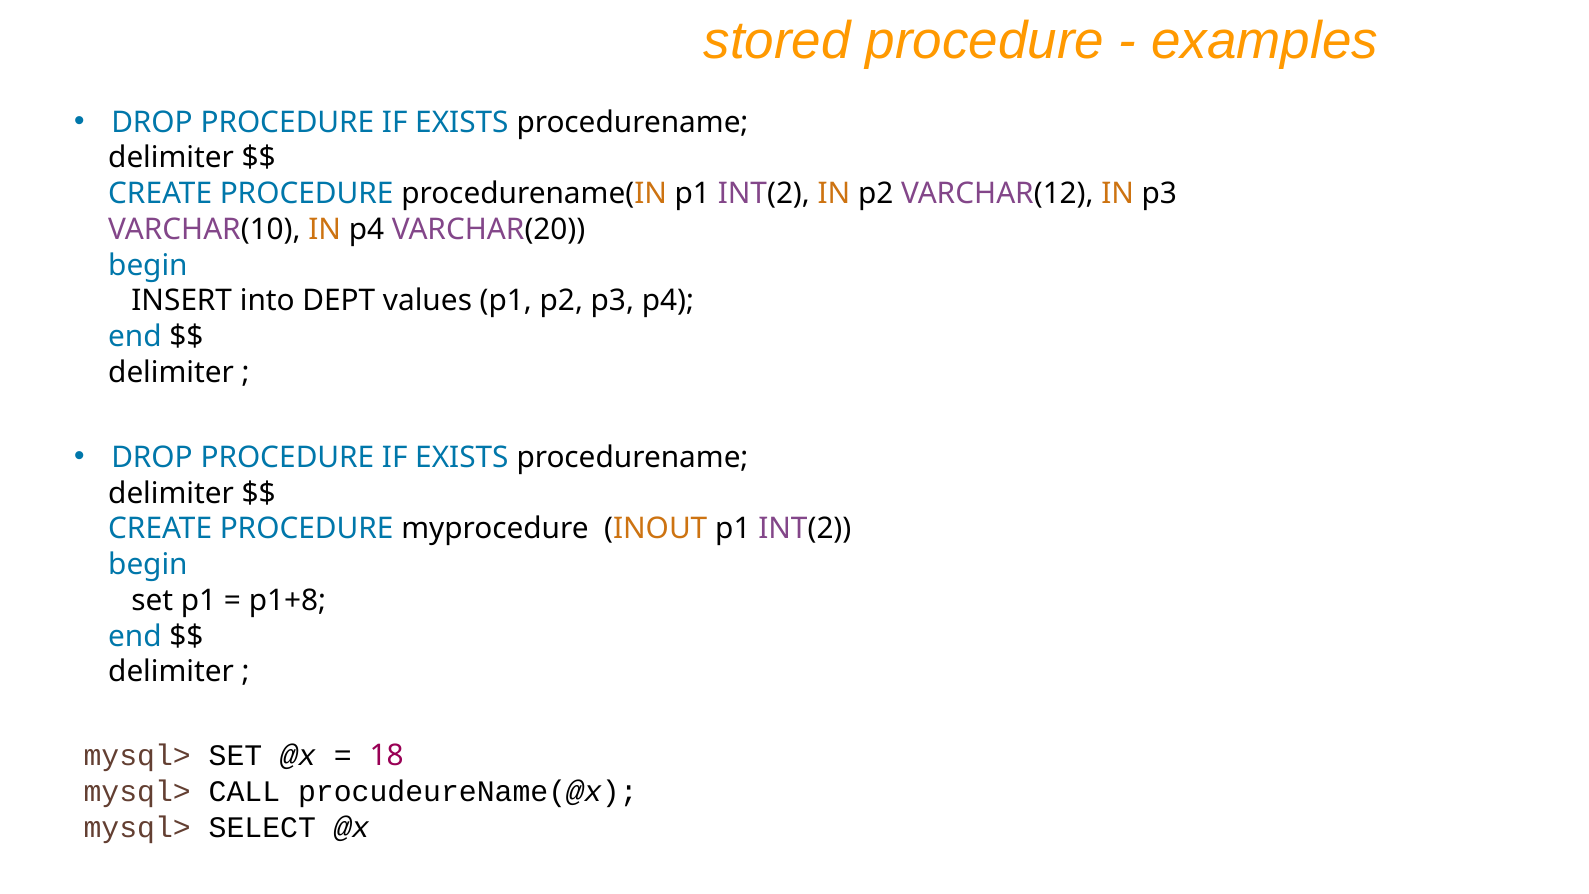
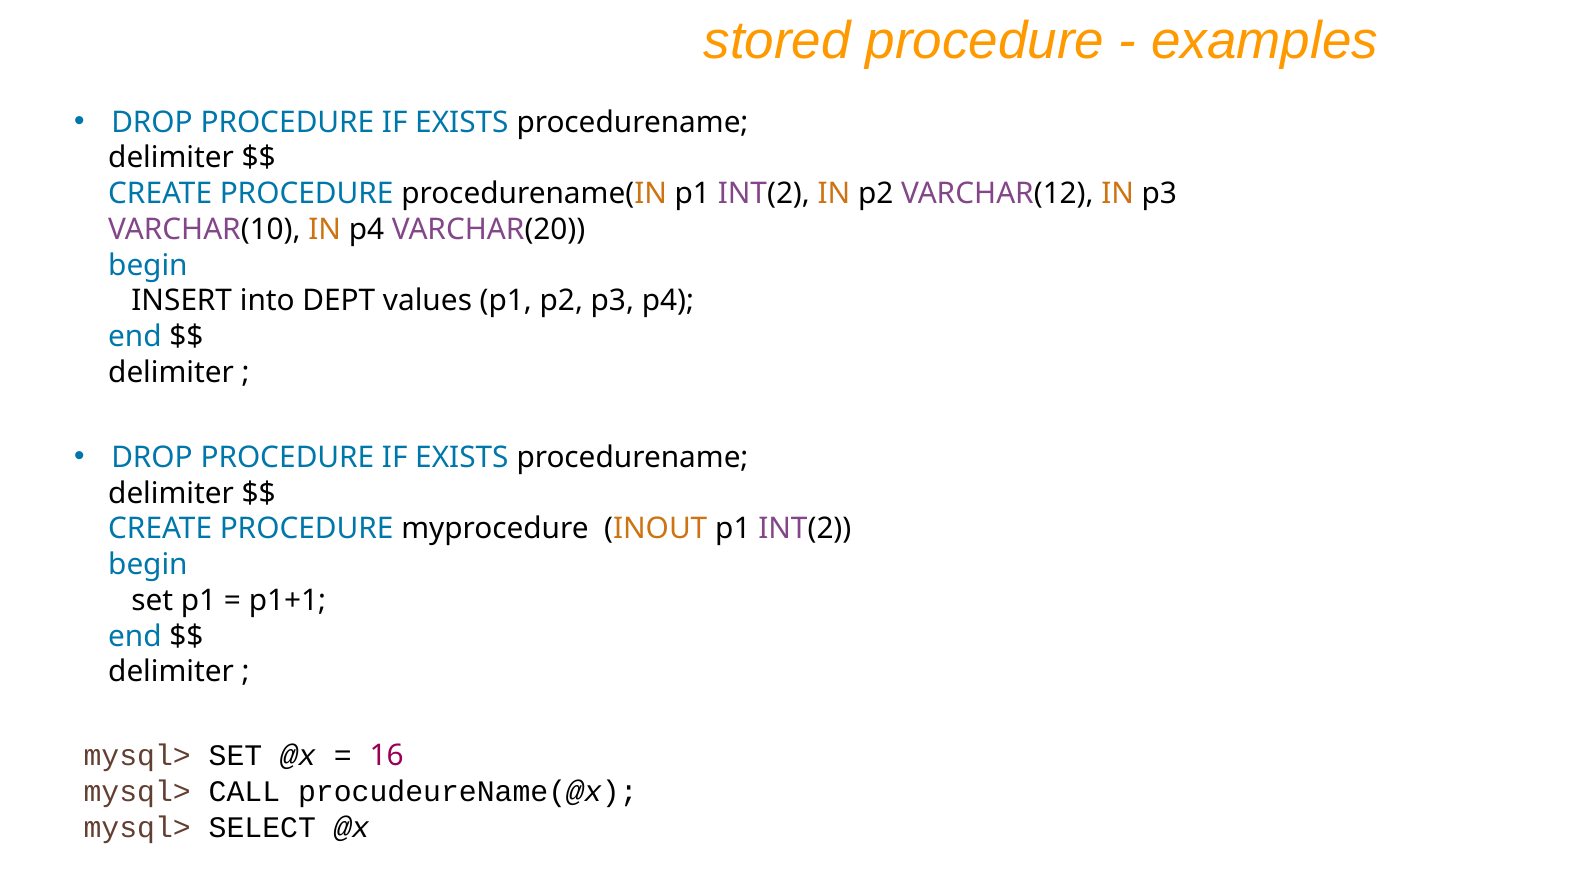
p1+8: p1+8 -> p1+1
18: 18 -> 16
